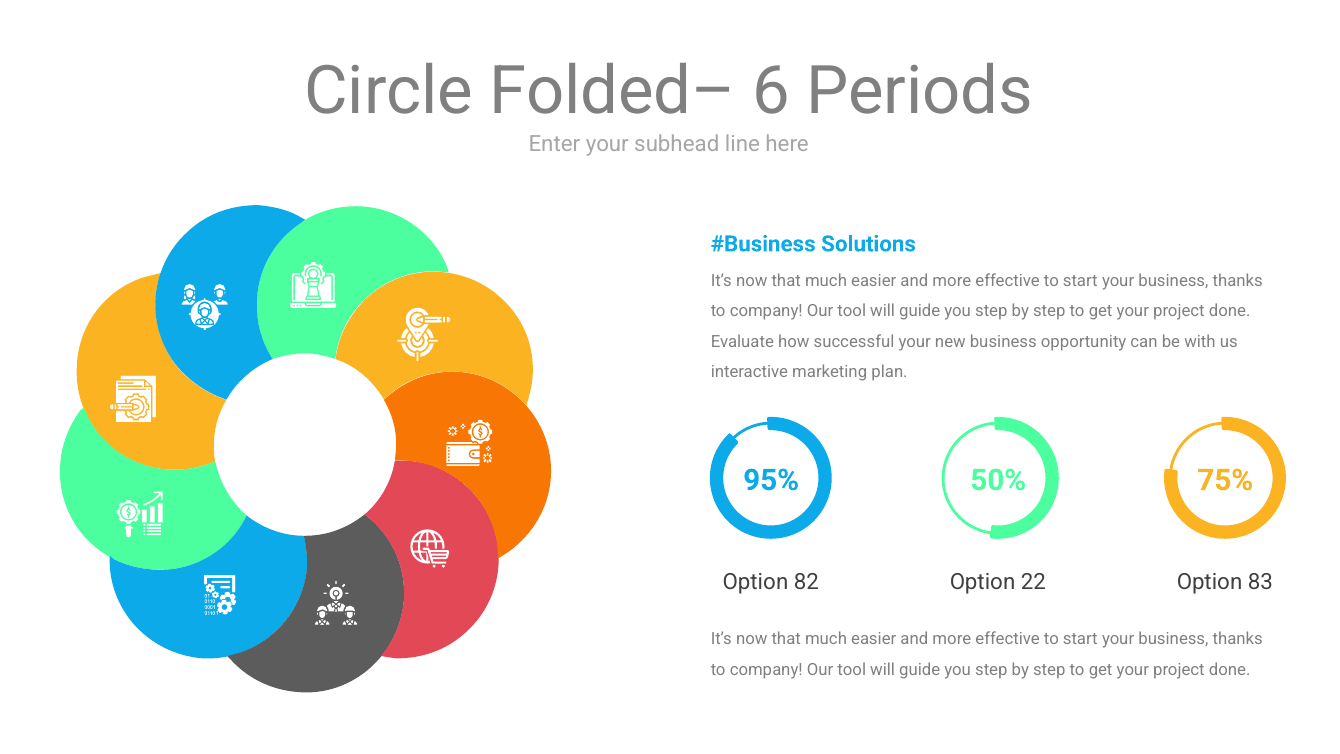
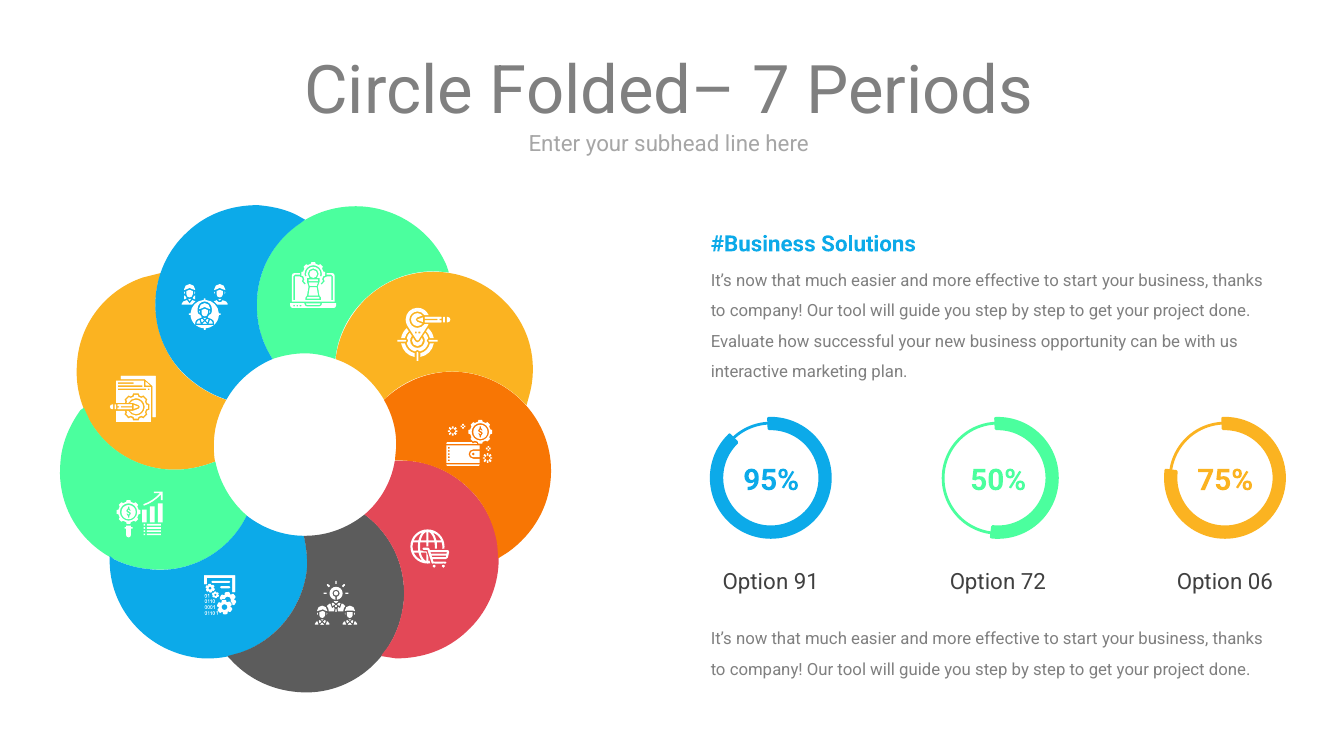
6: 6 -> 7
82: 82 -> 91
22: 22 -> 72
83: 83 -> 06
